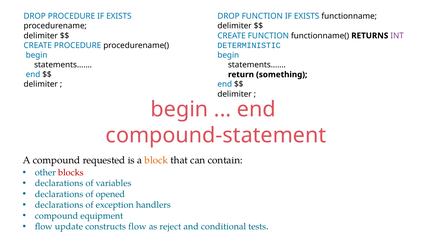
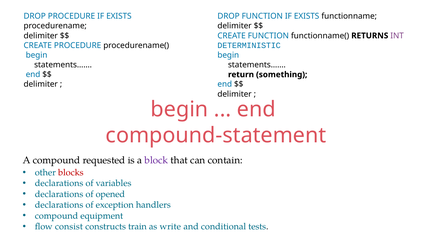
block colour: orange -> purple
update: update -> consist
constructs flow: flow -> train
reject: reject -> write
